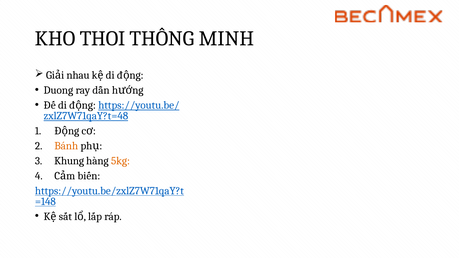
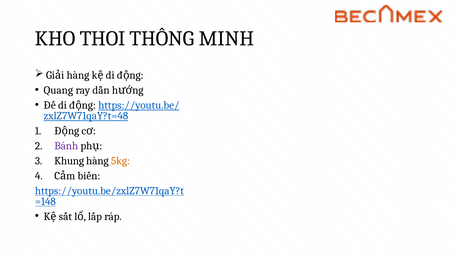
nhau at (78, 75): nhau -> hàng
Duong: Duong -> Quang
Bánh colour: orange -> purple
